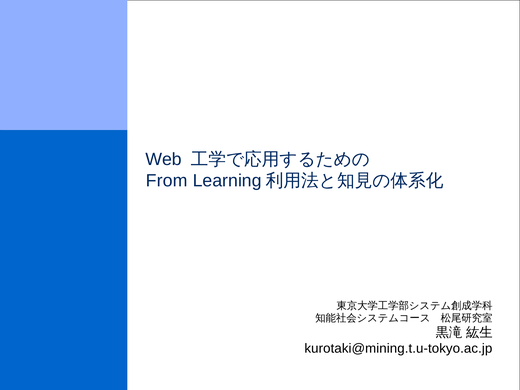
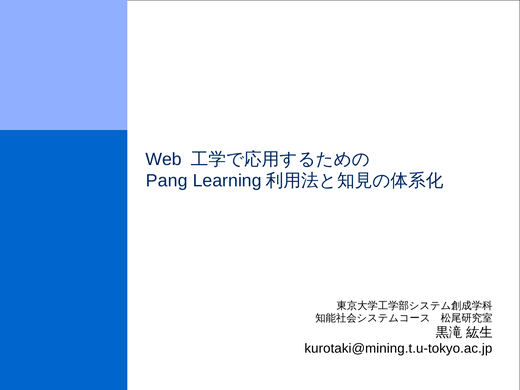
From: From -> Pang
